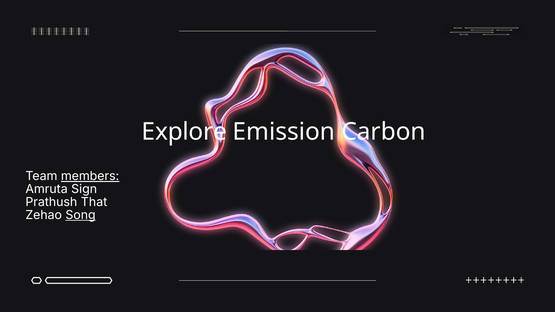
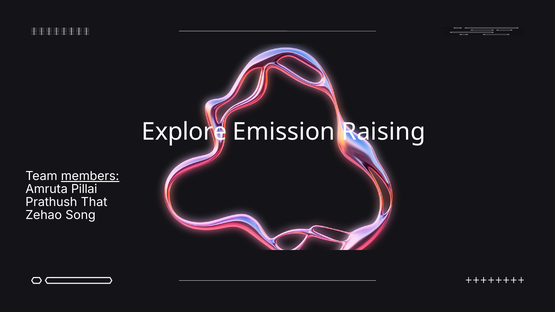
Carbon: Carbon -> Raising
Sign: Sign -> Pillai
Song underline: present -> none
